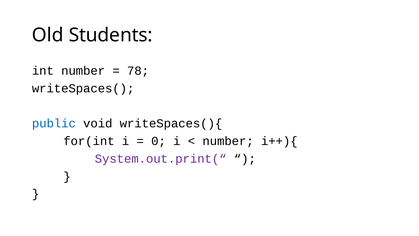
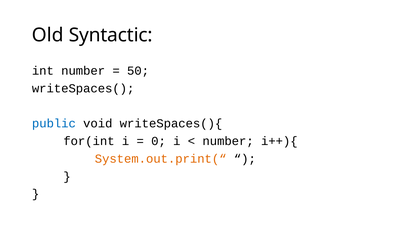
Students: Students -> Syntactic
78: 78 -> 50
System.out.print(“ colour: purple -> orange
